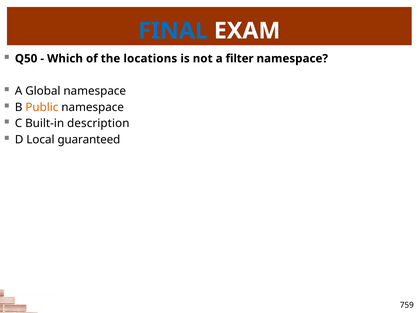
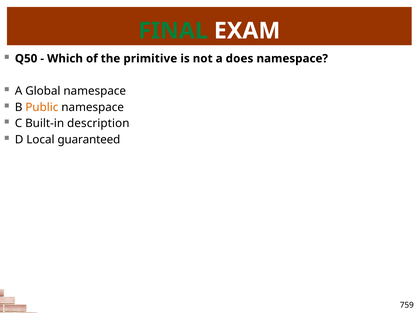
FINAL colour: blue -> green
locations: locations -> primitive
filter: filter -> does
